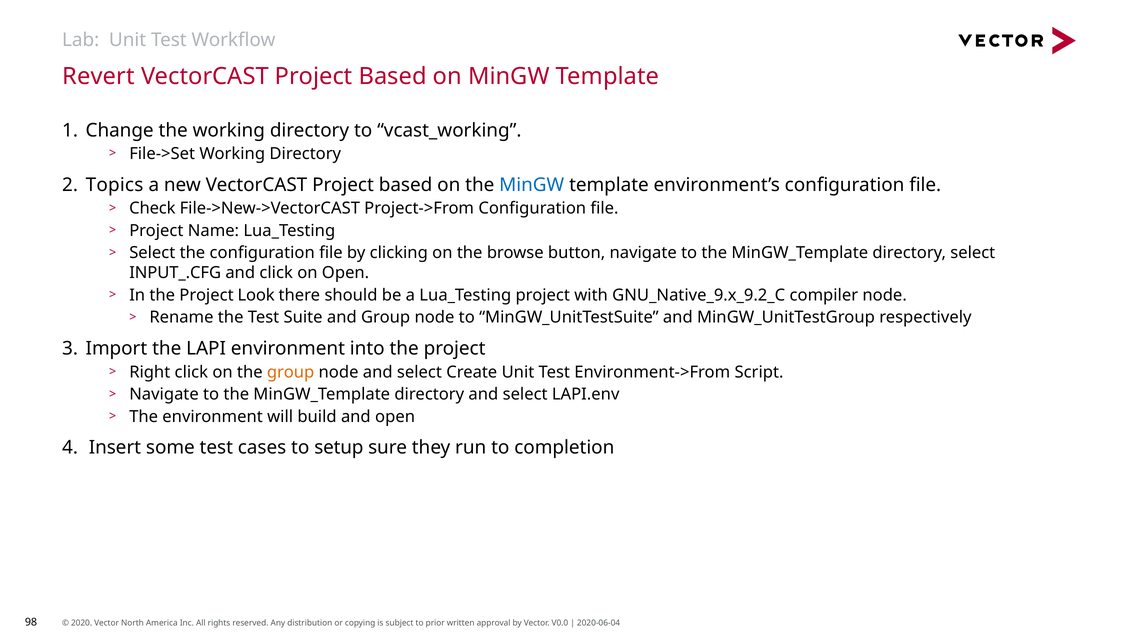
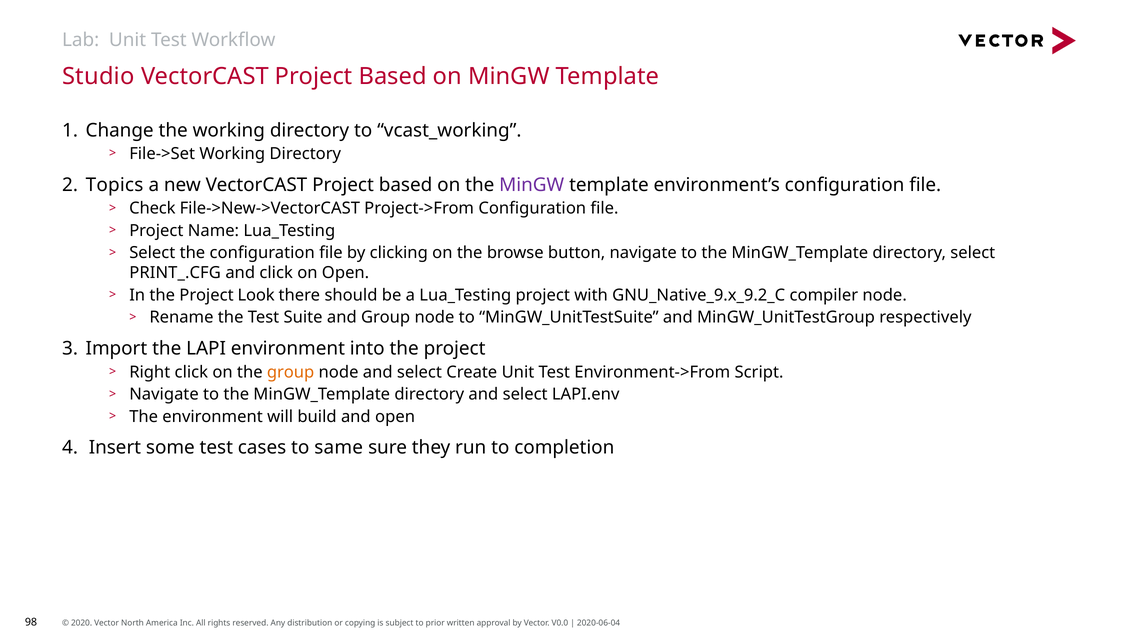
Revert: Revert -> Studio
MinGW at (532, 185) colour: blue -> purple
INPUT_.CFG: INPUT_.CFG -> PRINT_.CFG
setup: setup -> same
